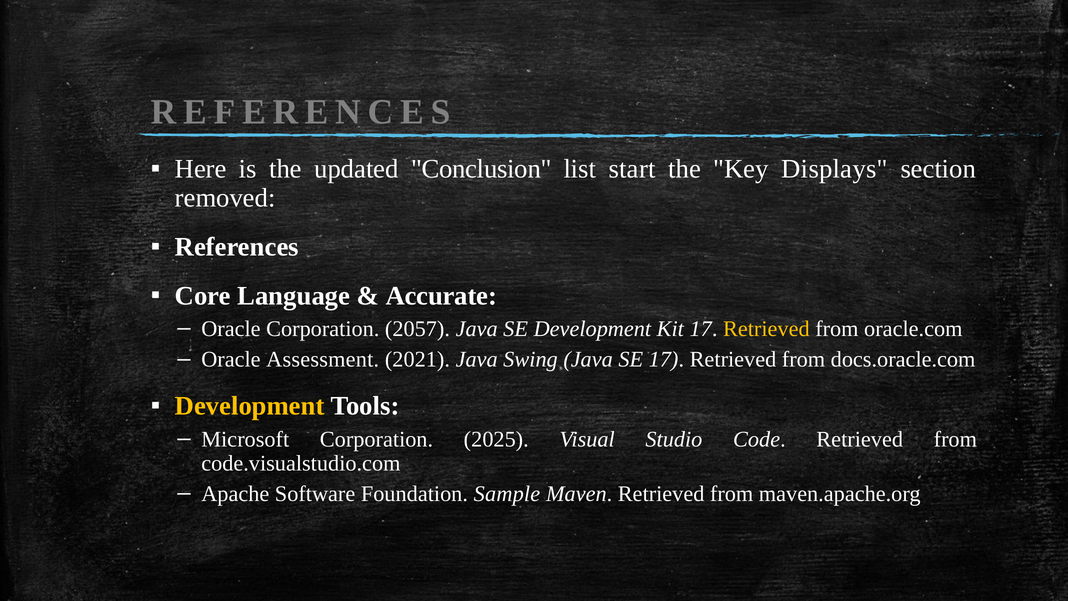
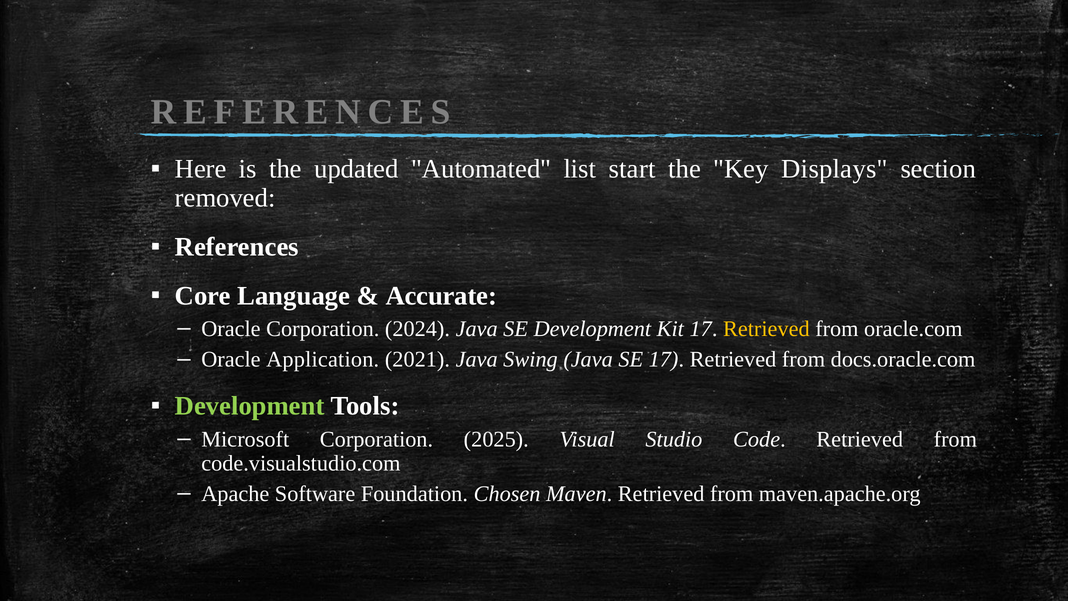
Conclusion: Conclusion -> Automated
2057: 2057 -> 2024
Assessment: Assessment -> Application
Development at (250, 406) colour: yellow -> light green
Sample: Sample -> Chosen
